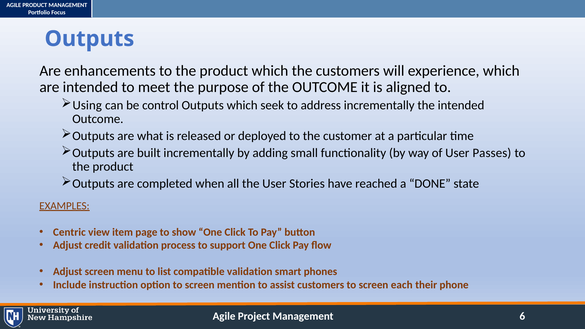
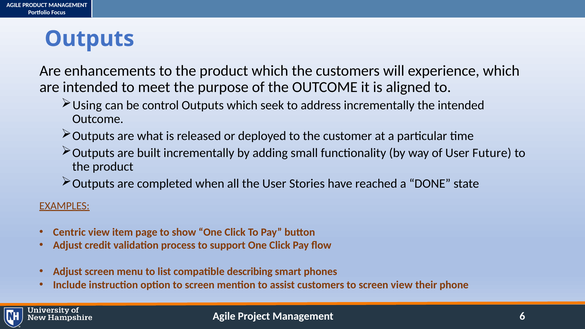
Passes: Passes -> Future
compatible validation: validation -> describing
screen each: each -> view
